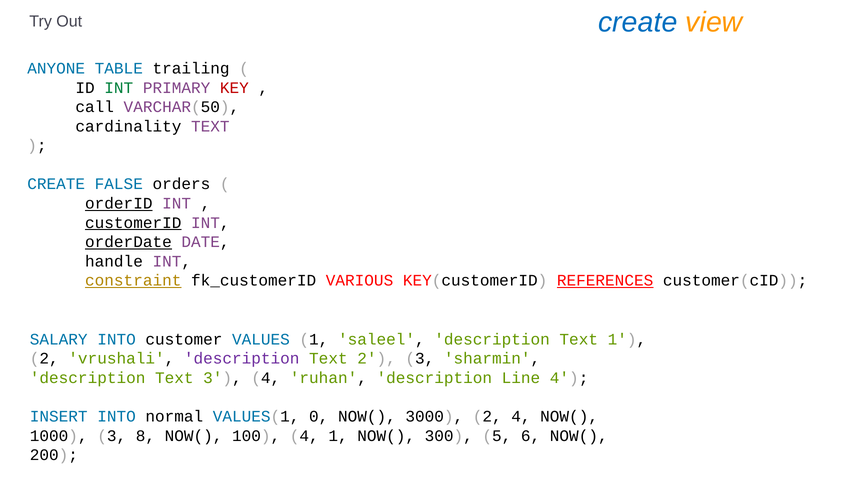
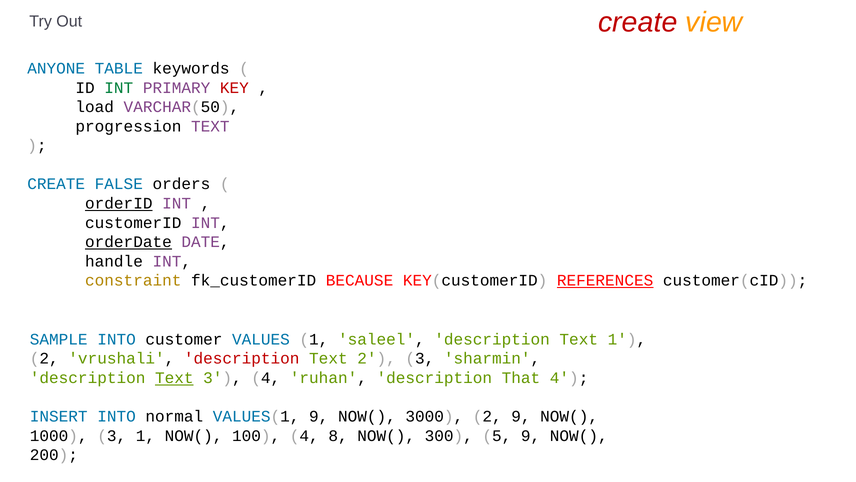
create at (638, 22) colour: blue -> red
trailing: trailing -> keywords
call: call -> load
cardinality: cardinality -> progression
customerID underline: present -> none
constraint underline: present -> none
VARIOUS: VARIOUS -> BECAUSE
SALARY: SALARY -> SAMPLE
description at (242, 358) colour: purple -> red
Text at (174, 378) underline: none -> present
Line: Line -> That
VALUES(1 0: 0 -> 9
2 4: 4 -> 9
3 8: 8 -> 1
4 1: 1 -> 8
5 6: 6 -> 9
